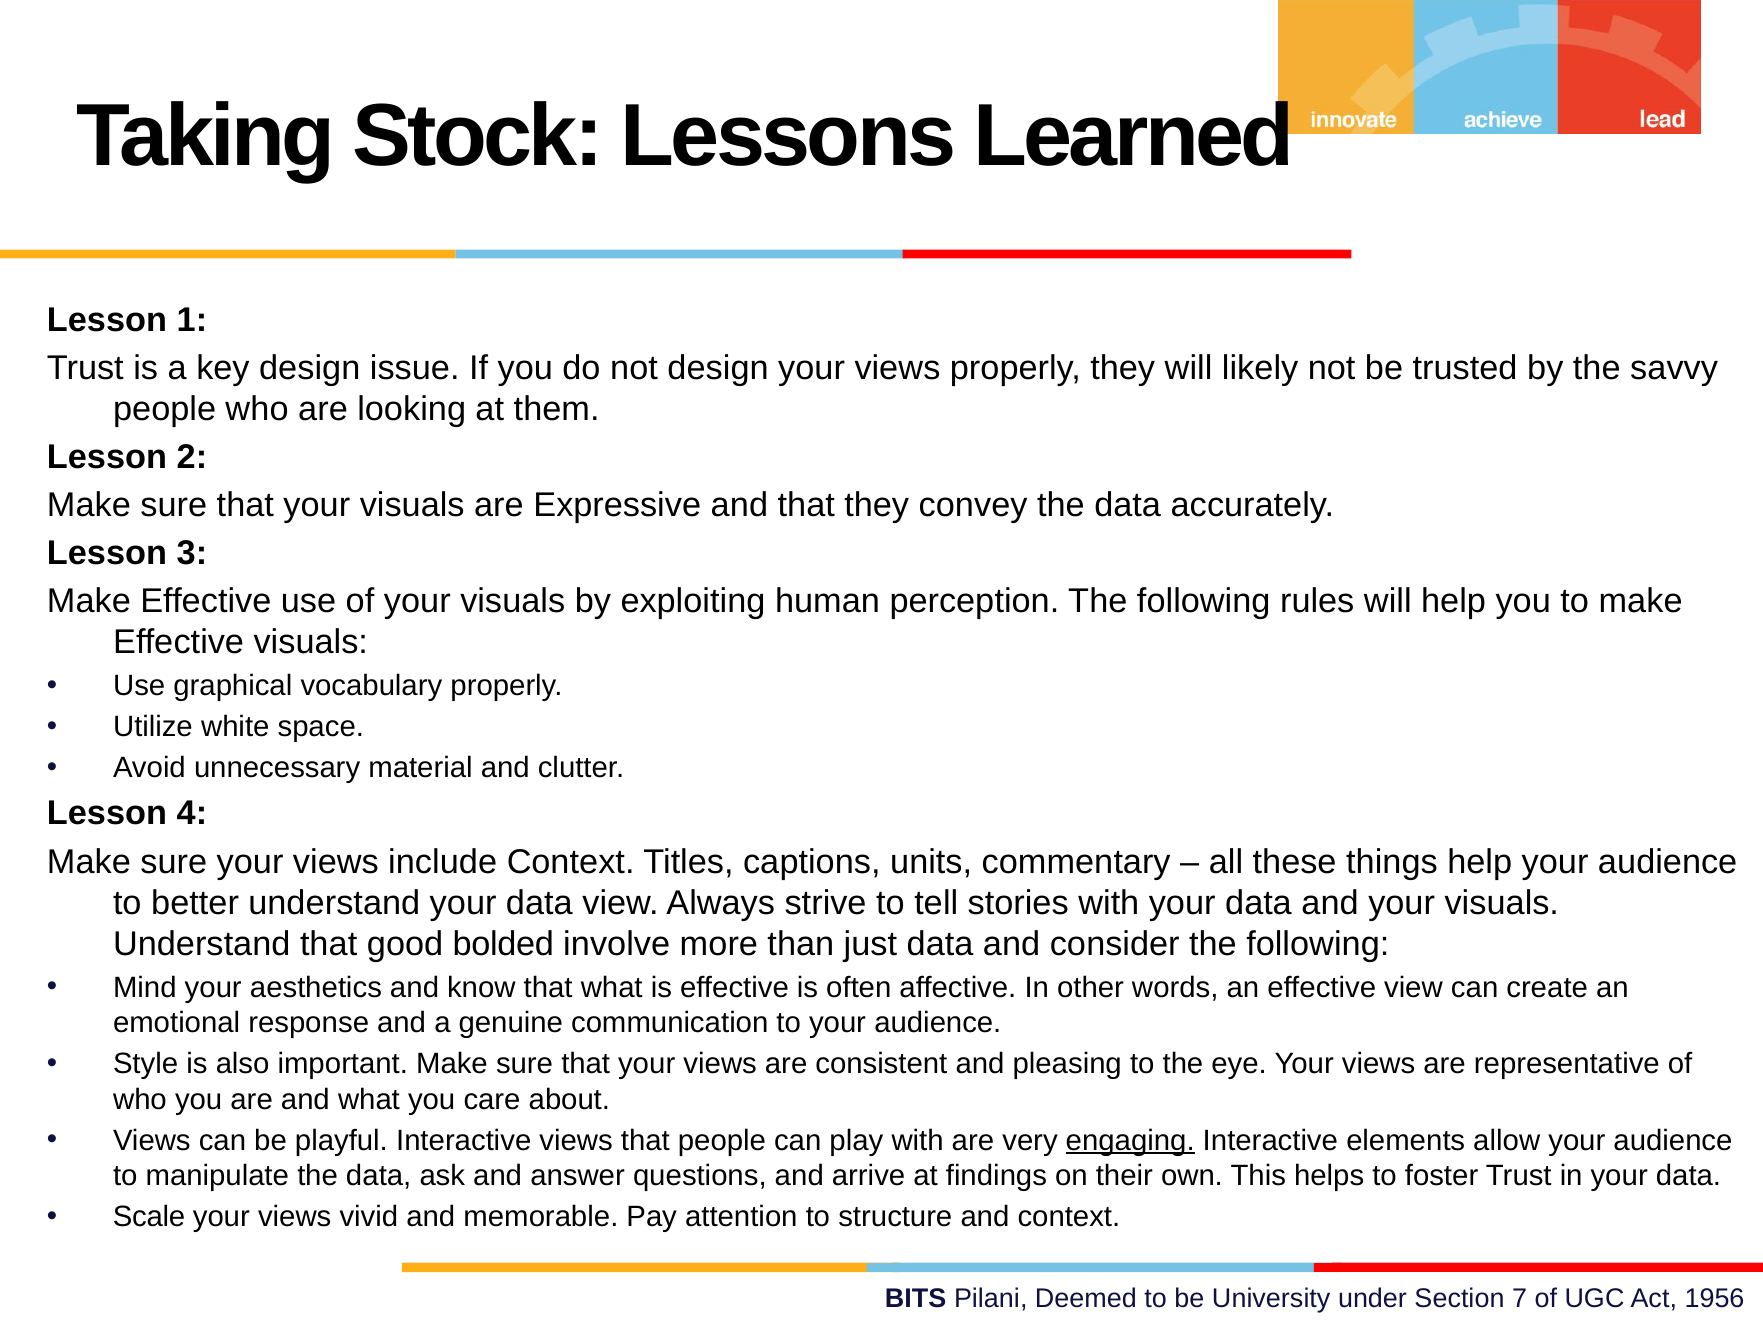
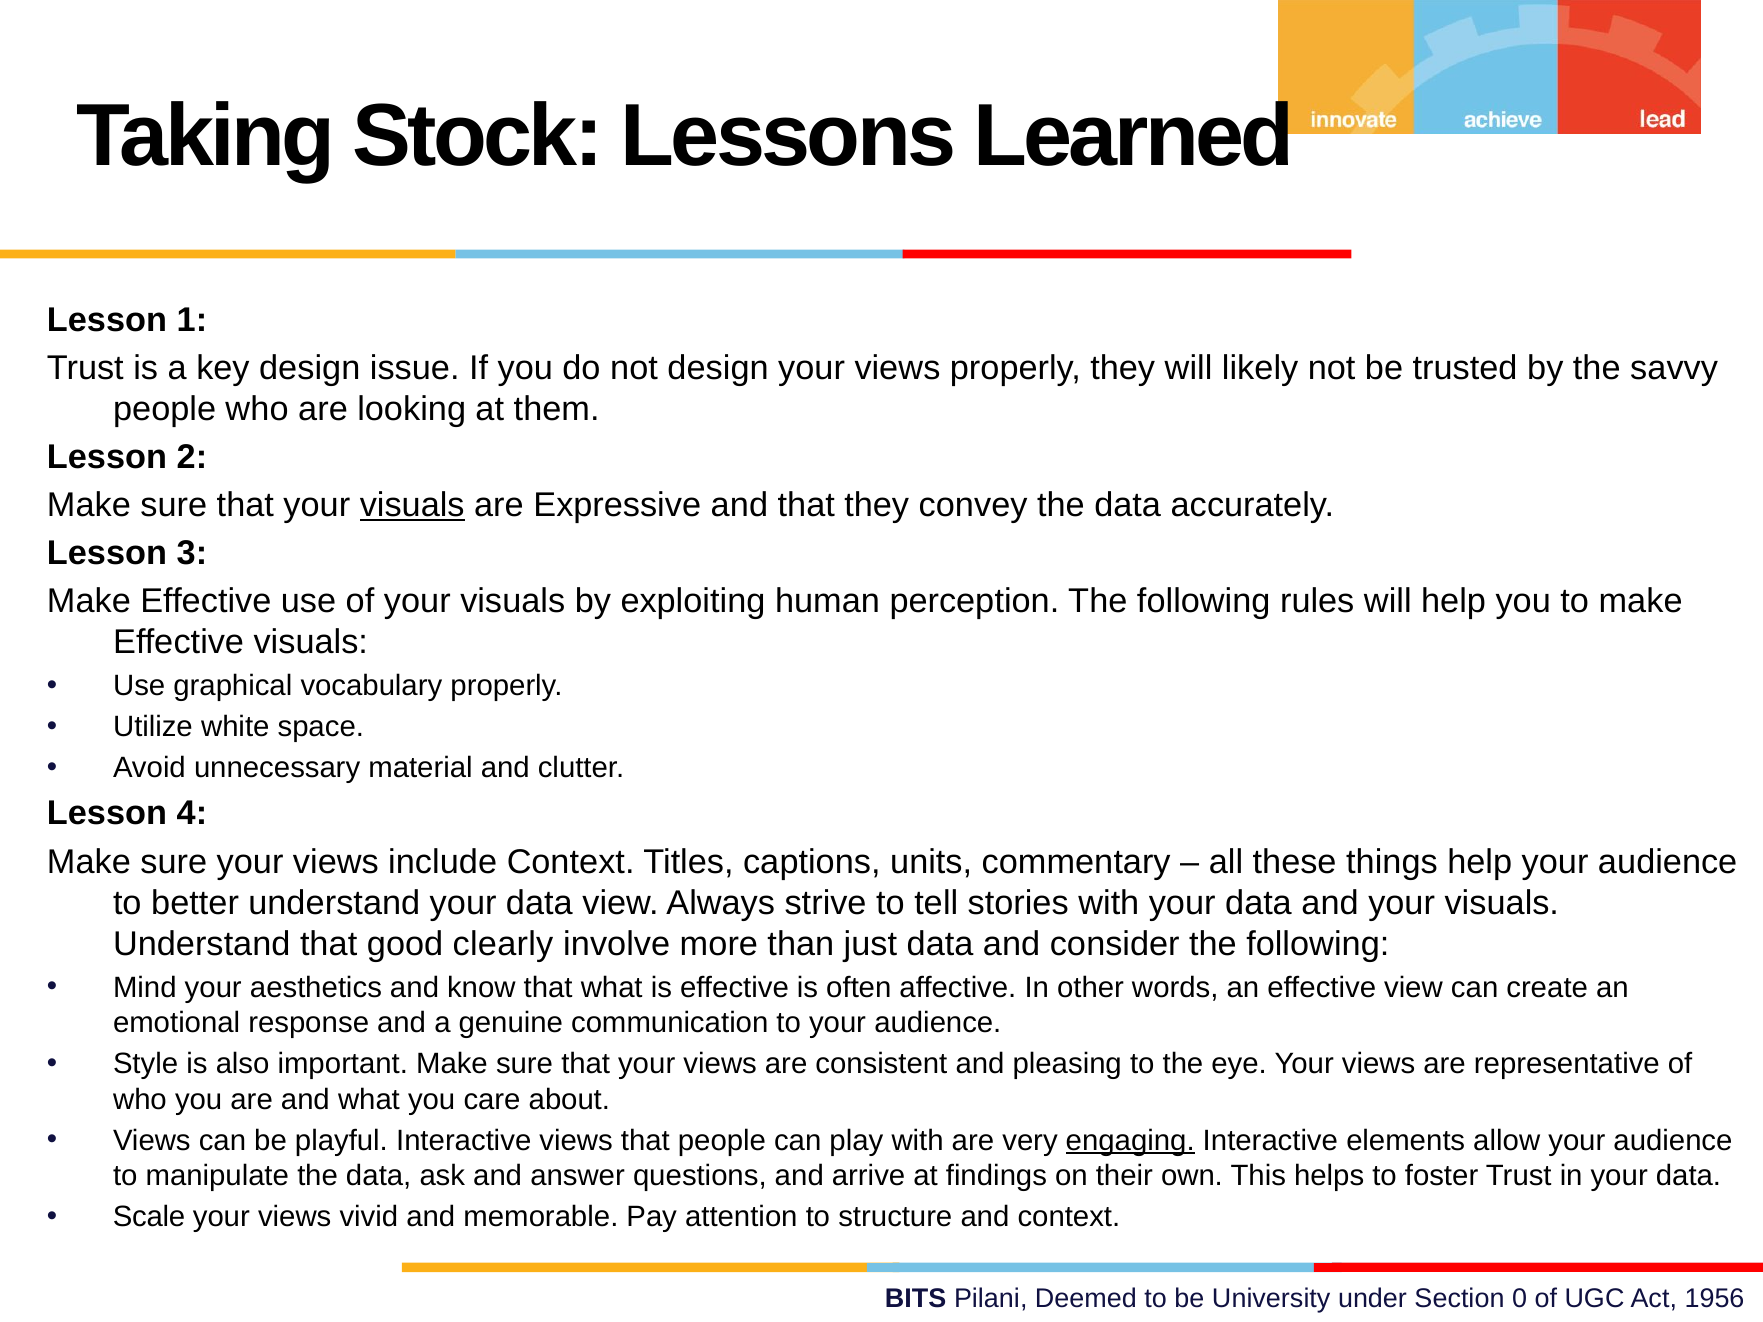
visuals at (412, 505) underline: none -> present
bolded: bolded -> clearly
7: 7 -> 0
